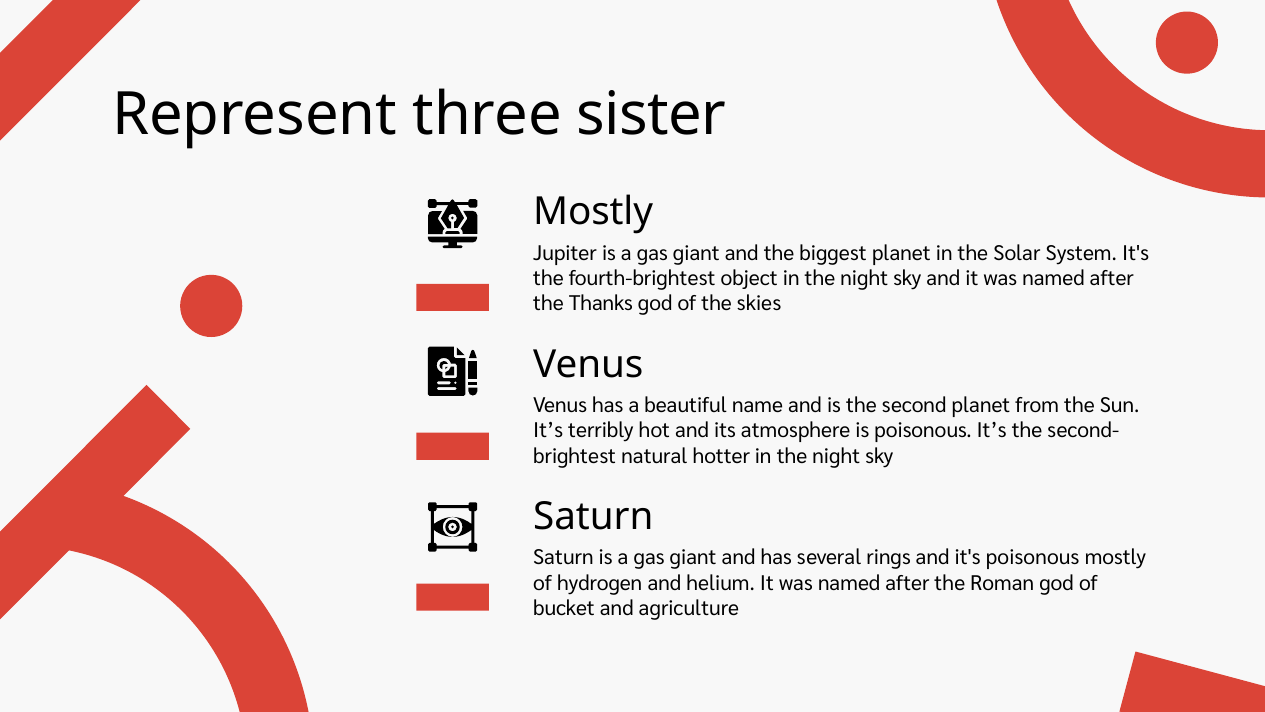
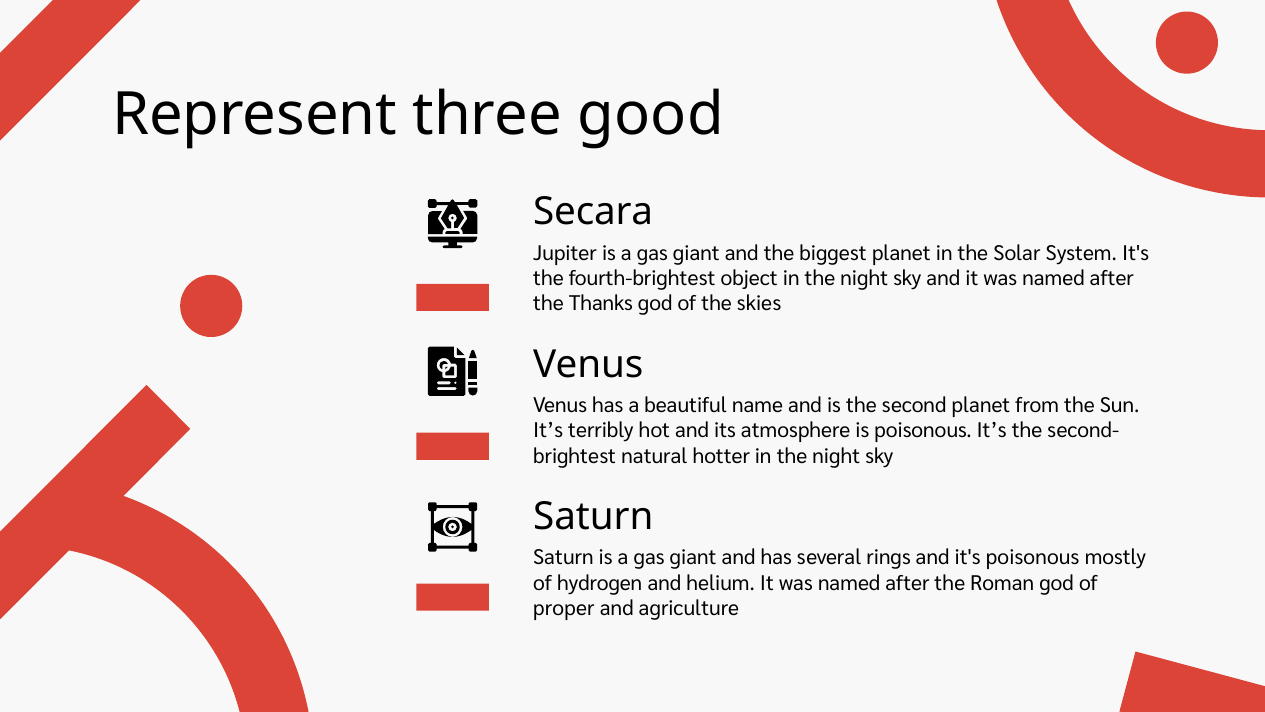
sister: sister -> good
Mostly at (593, 212): Mostly -> Secara
bucket: bucket -> proper
